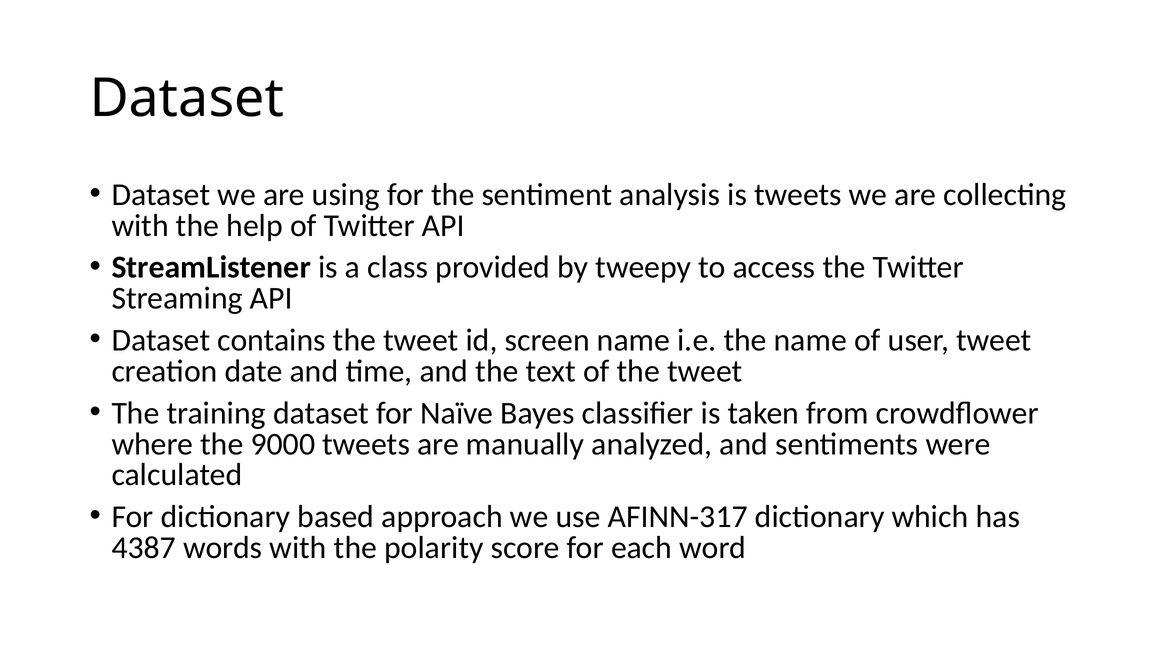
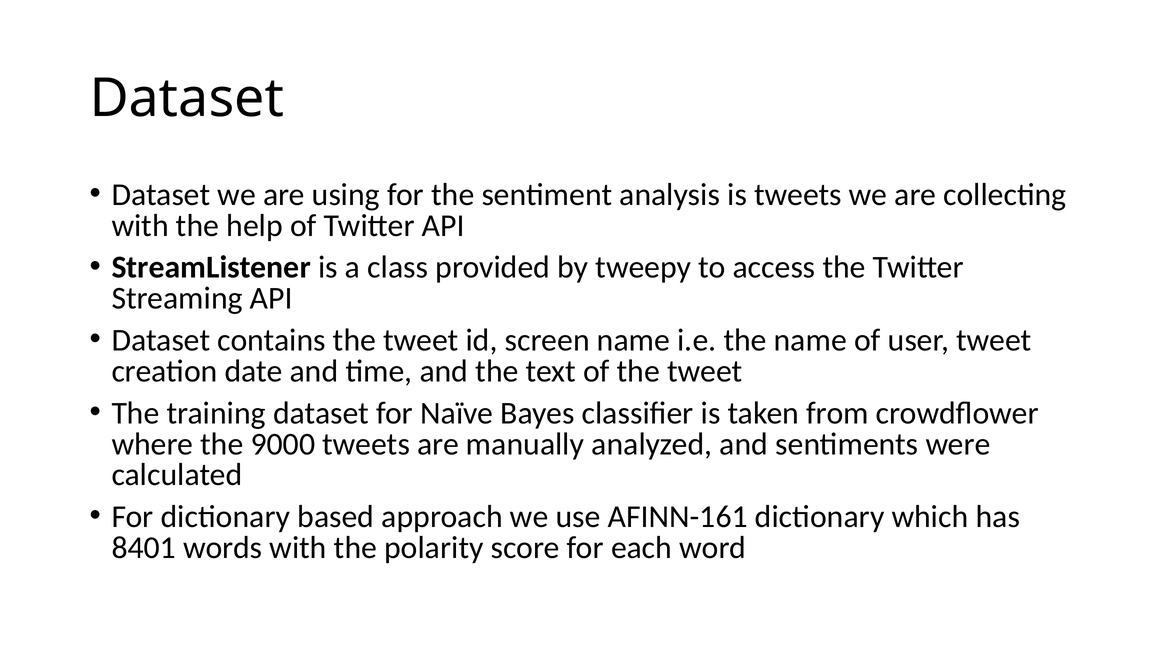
AFINN-317: AFINN-317 -> AFINN-161
4387: 4387 -> 8401
